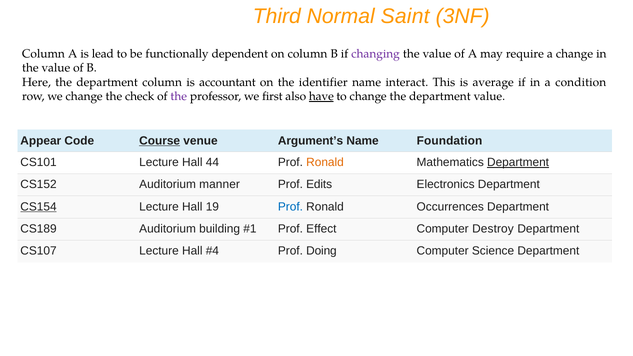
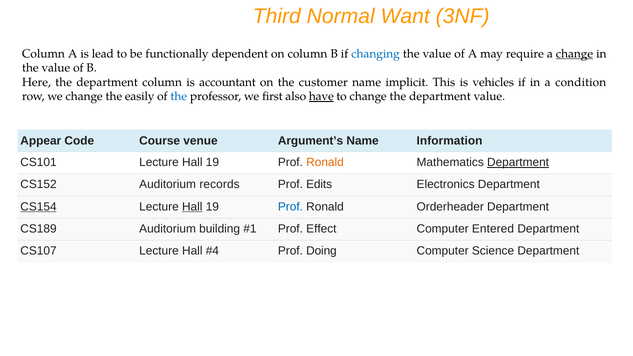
Saint: Saint -> Want
changing colour: purple -> blue
change at (575, 54) underline: none -> present
identifier: identifier -> customer
interact: interact -> implicit
average: average -> vehicles
check: check -> easily
the at (179, 97) colour: purple -> blue
Course underline: present -> none
Foundation: Foundation -> Information
CS101 Lecture Hall 44: 44 -> 19
manner: manner -> records
Hall at (192, 207) underline: none -> present
Occurrences: Occurrences -> Orderheader
Destroy: Destroy -> Entered
